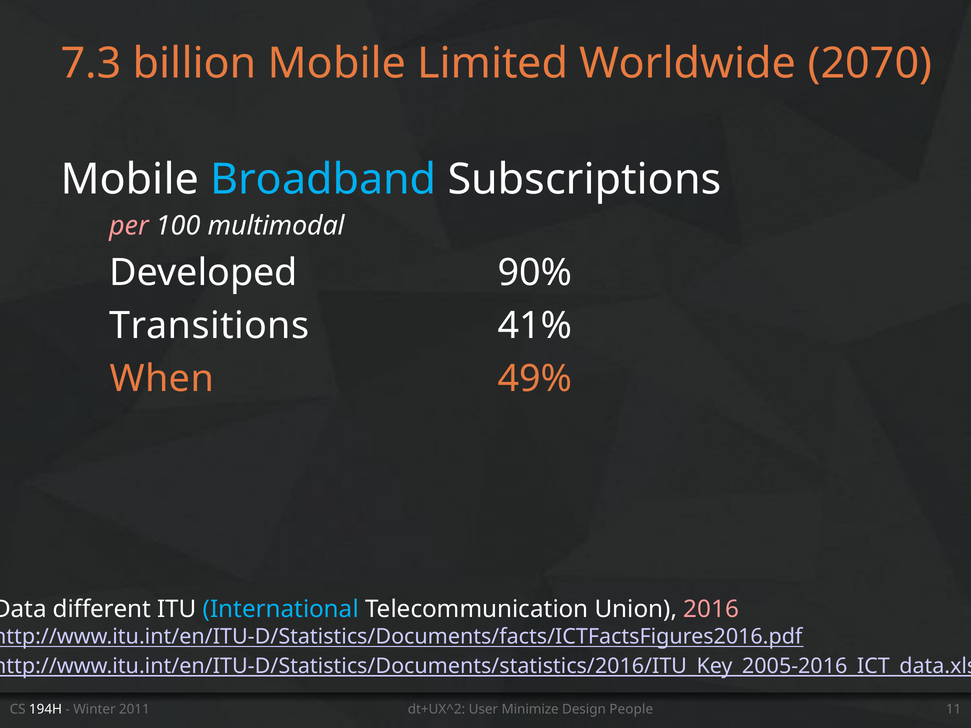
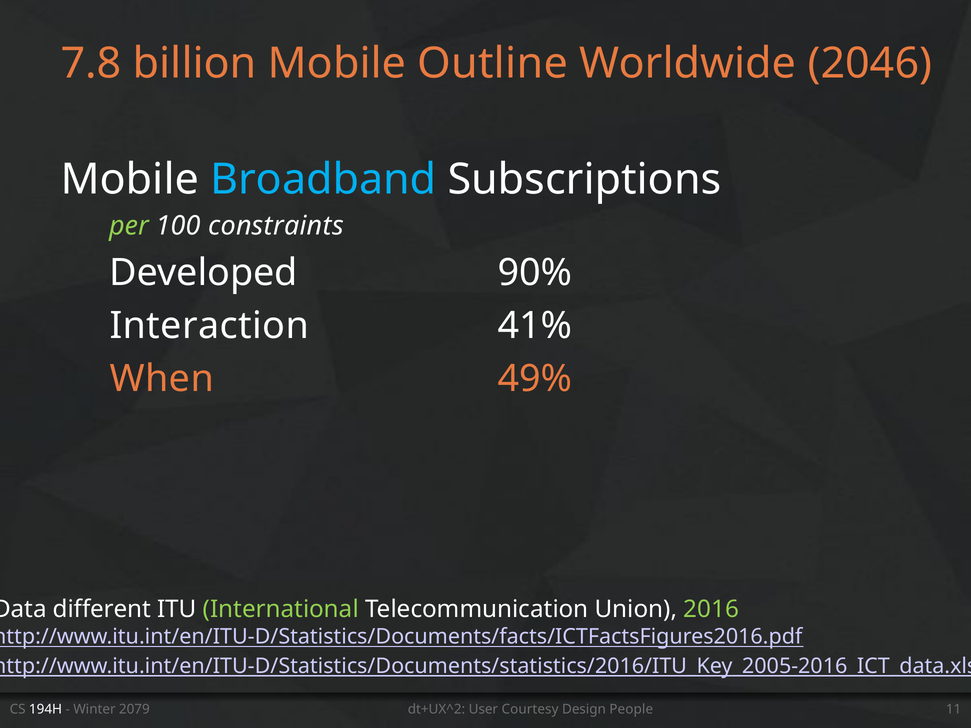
7.3: 7.3 -> 7.8
Limited: Limited -> Outline
2070: 2070 -> 2046
per colour: pink -> light green
multimodal: multimodal -> constraints
Transitions: Transitions -> Interaction
International colour: light blue -> light green
2016 colour: pink -> light green
2011: 2011 -> 2079
Minimize: Minimize -> Courtesy
